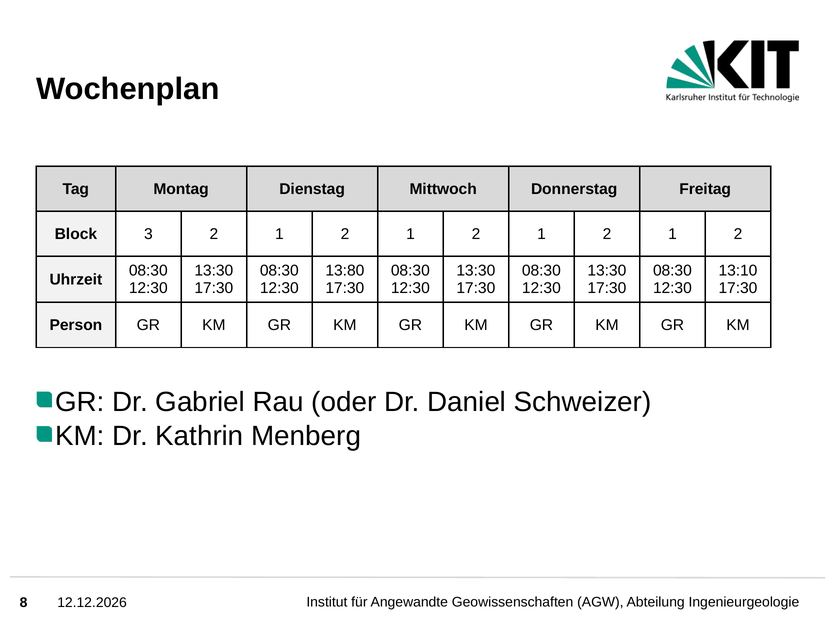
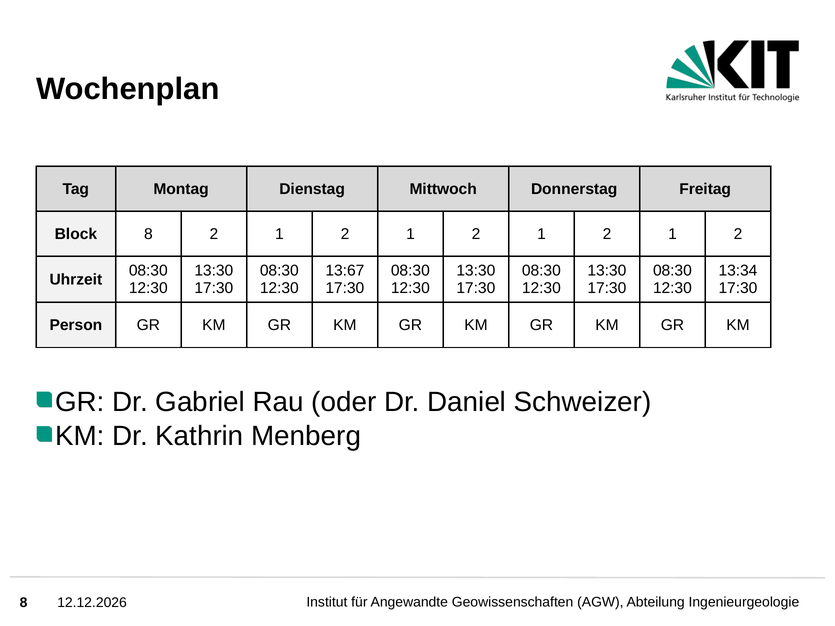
Block 3: 3 -> 8
13:80: 13:80 -> 13:67
13:10: 13:10 -> 13:34
